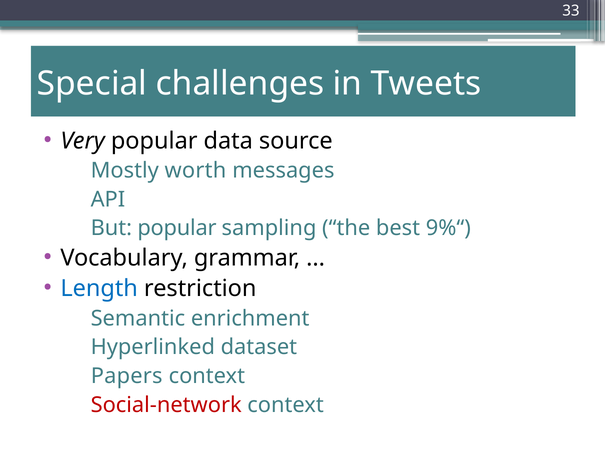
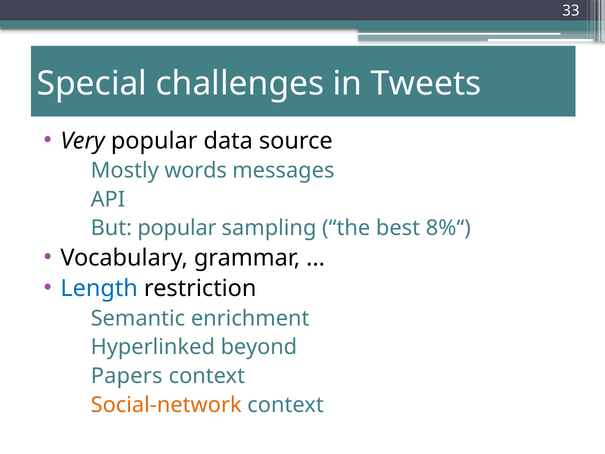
worth: worth -> words
9%“: 9%“ -> 8%“
dataset: dataset -> beyond
Social-network colour: red -> orange
